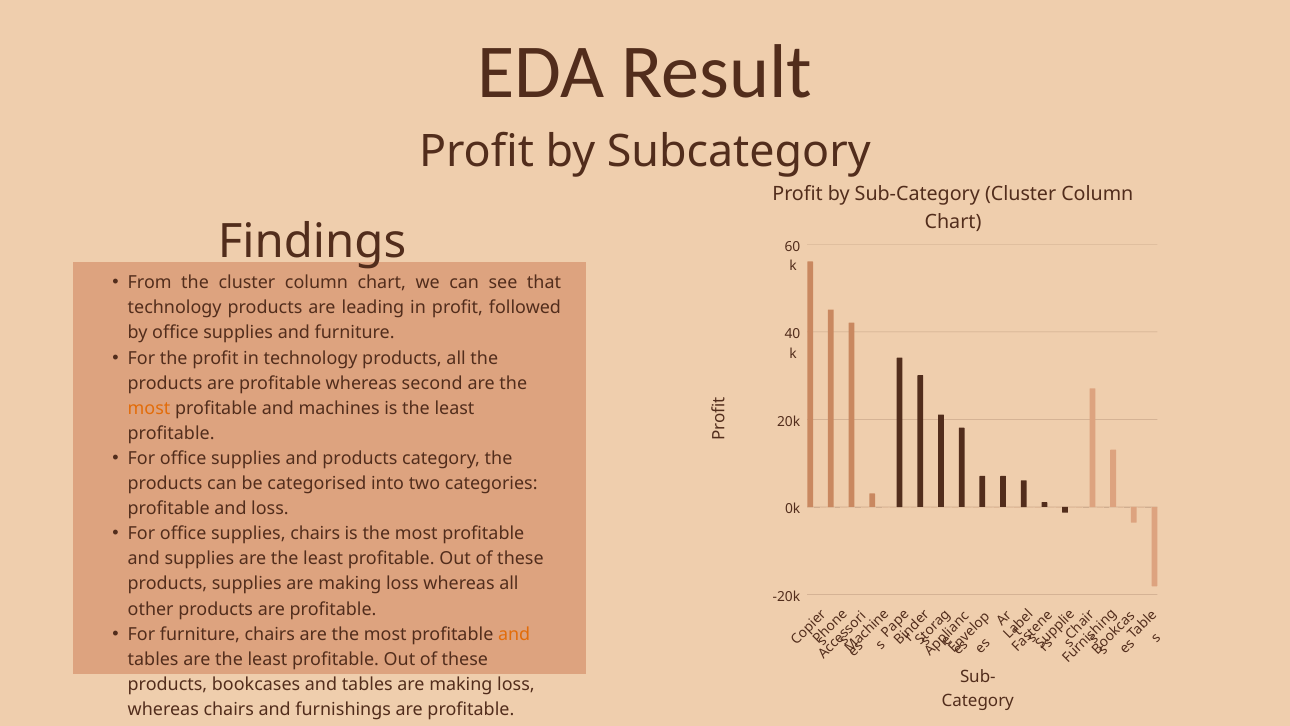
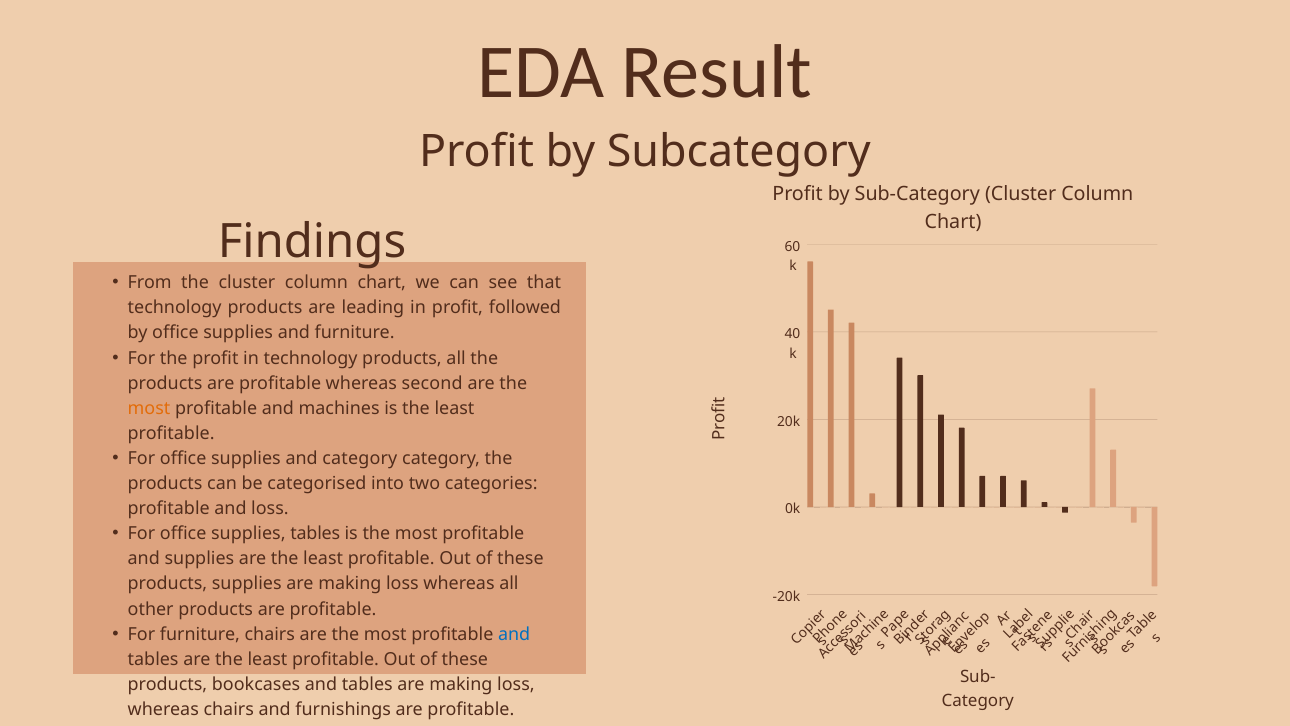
and products: products -> category
supplies chairs: chairs -> tables
and at (514, 634) colour: orange -> blue
